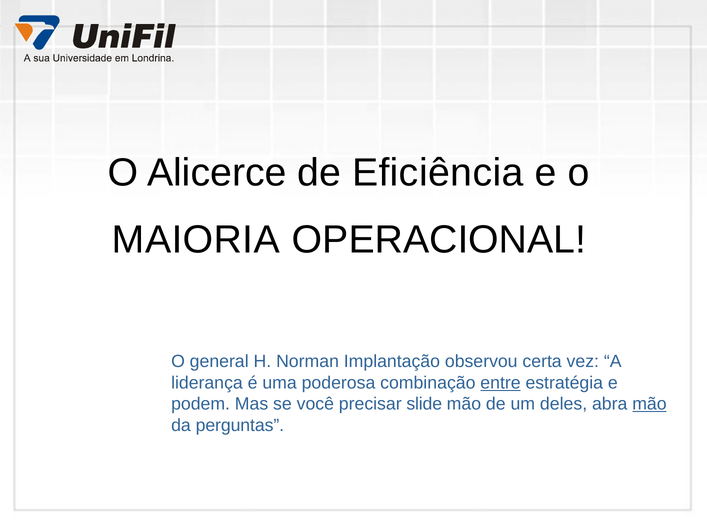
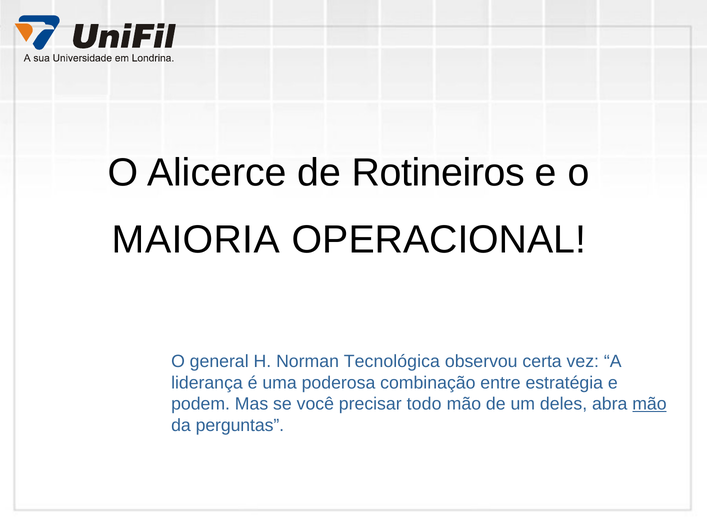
Eficiência: Eficiência -> Rotineiros
Implantação: Implantação -> Tecnológica
entre underline: present -> none
slide: slide -> todo
